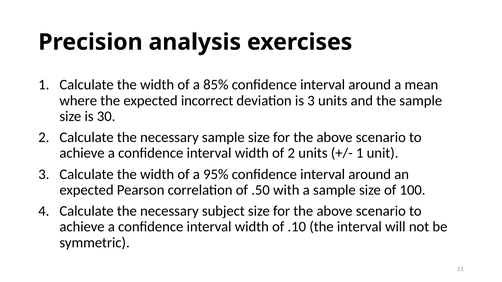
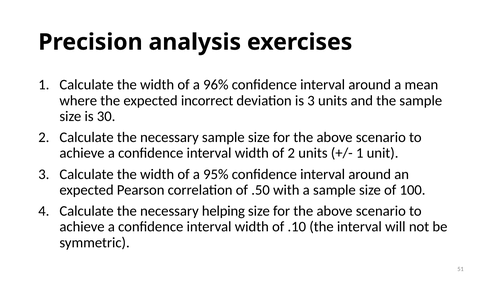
85%: 85% -> 96%
subject: subject -> helping
